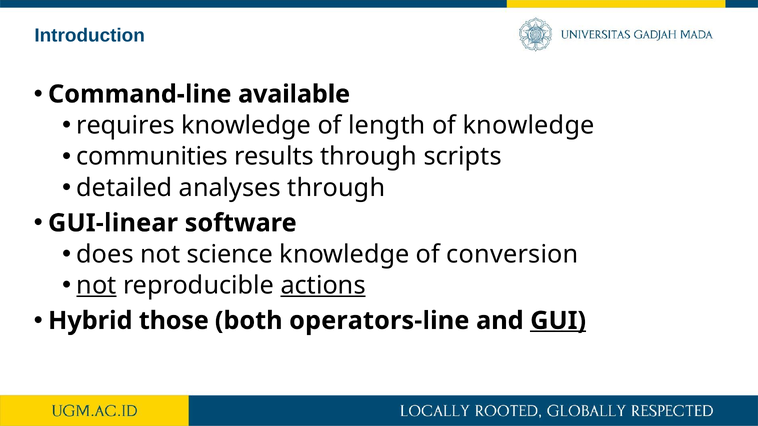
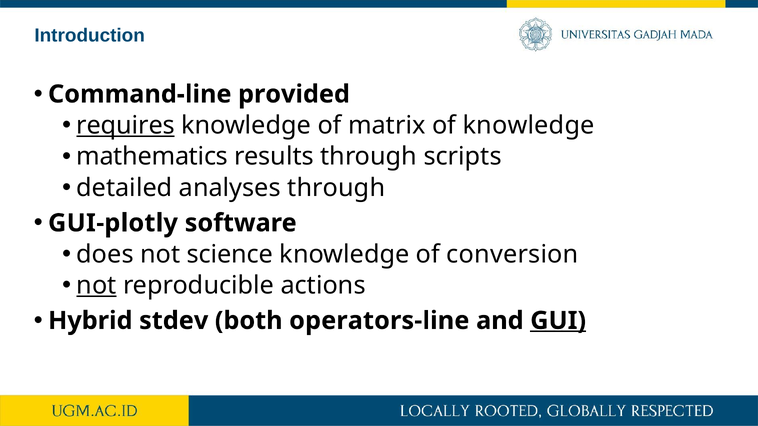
available: available -> provided
requires underline: none -> present
length: length -> matrix
communities: communities -> mathematics
GUI-linear: GUI-linear -> GUI-plotly
actions underline: present -> none
those: those -> stdev
